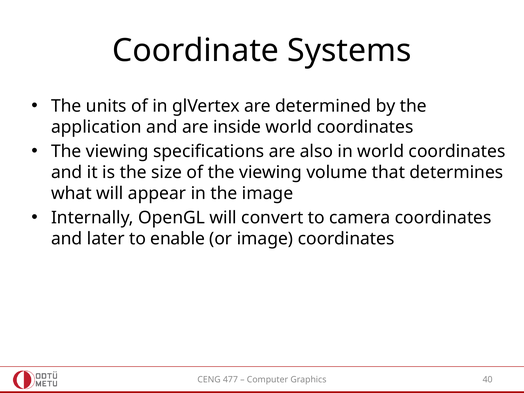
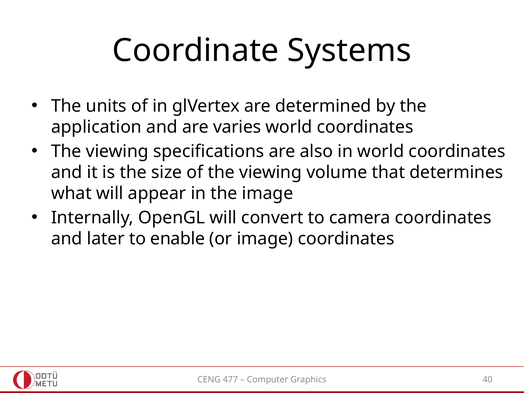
inside: inside -> varies
